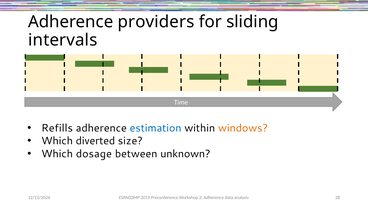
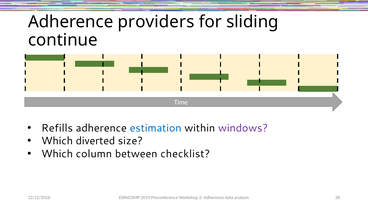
intervals: intervals -> continue
windows colour: orange -> purple
dosage: dosage -> column
unknown: unknown -> checklist
